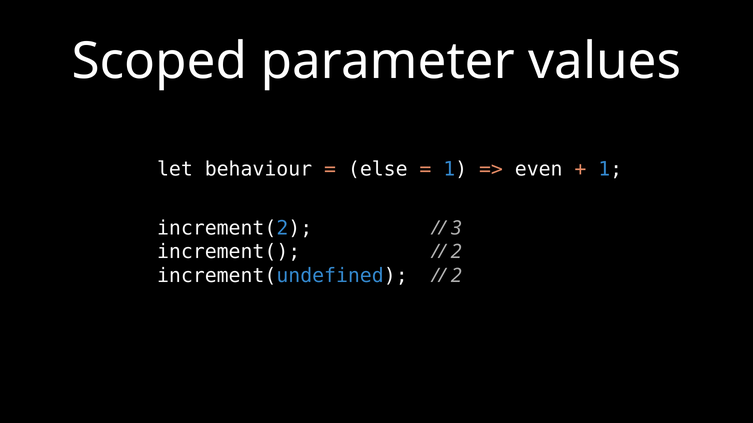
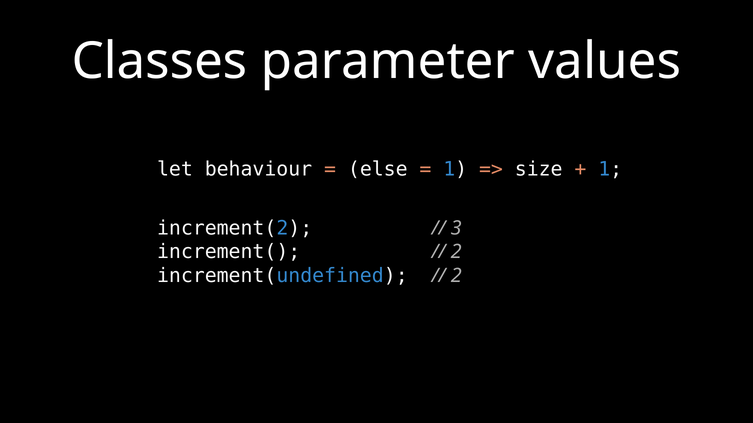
Scoped: Scoped -> Classes
even: even -> size
